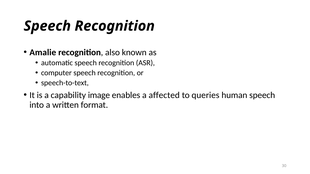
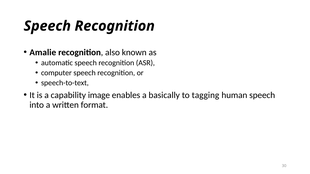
affected: affected -> basically
queries: queries -> tagging
